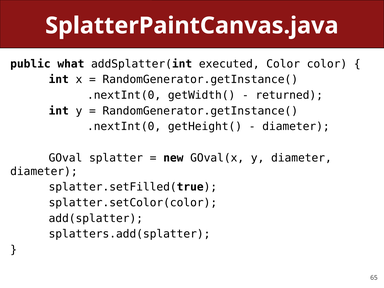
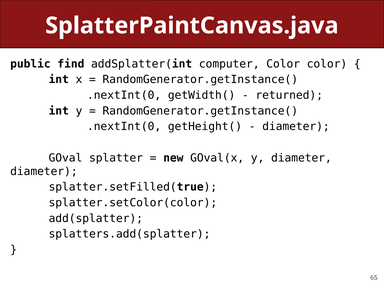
what: what -> find
executed: executed -> computer
